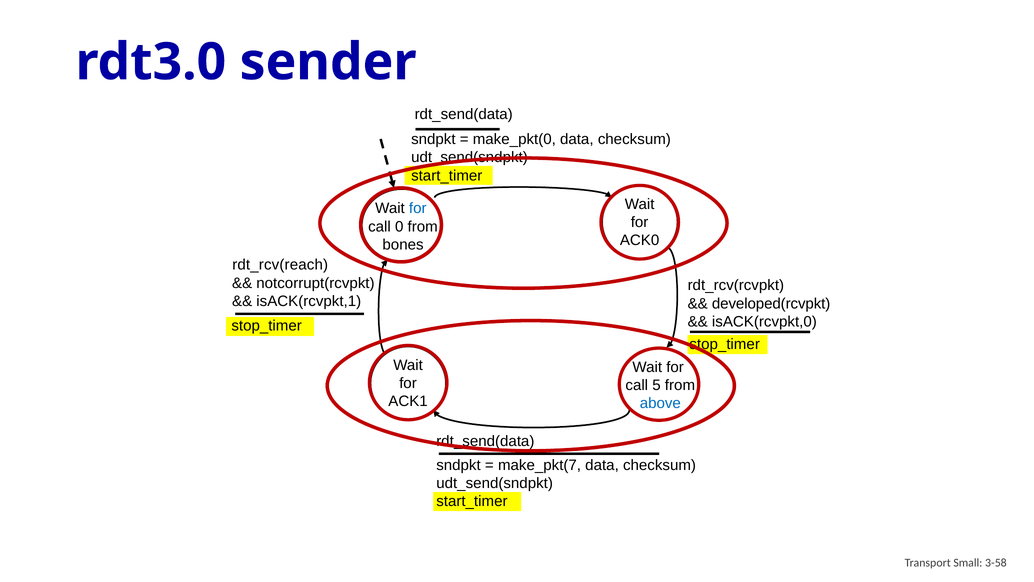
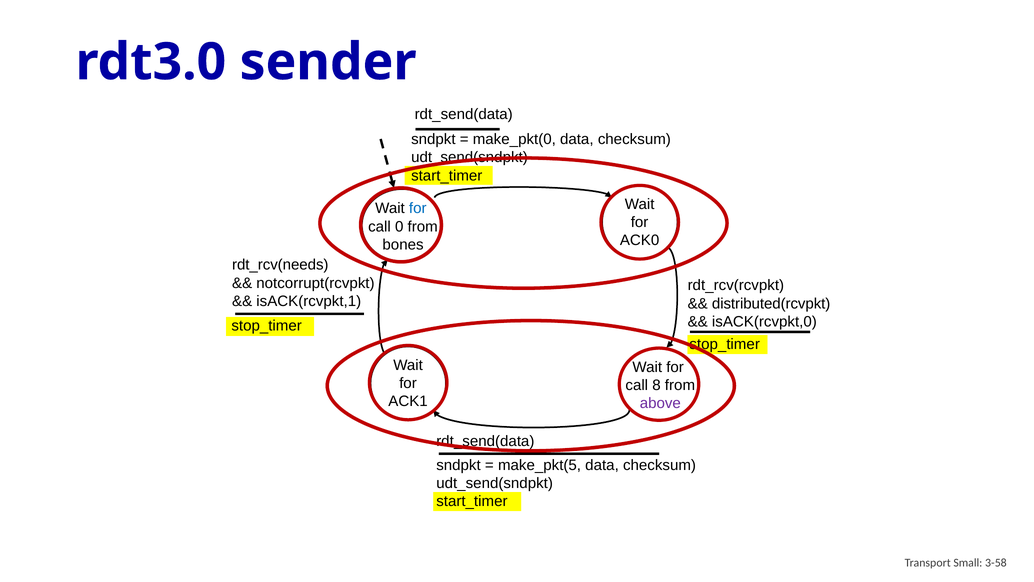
rdt_rcv(reach: rdt_rcv(reach -> rdt_rcv(needs
developed(rcvpkt: developed(rcvpkt -> distributed(rcvpkt
5: 5 -> 8
above colour: blue -> purple
make_pkt(7: make_pkt(7 -> make_pkt(5
